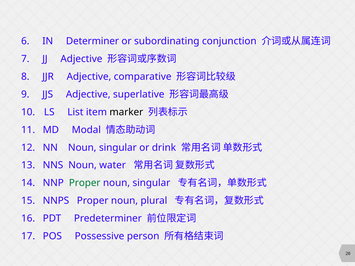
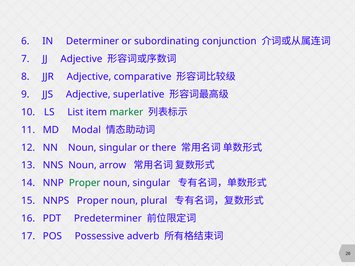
marker colour: black -> green
drink: drink -> there
water: water -> arrow
person: person -> adverb
